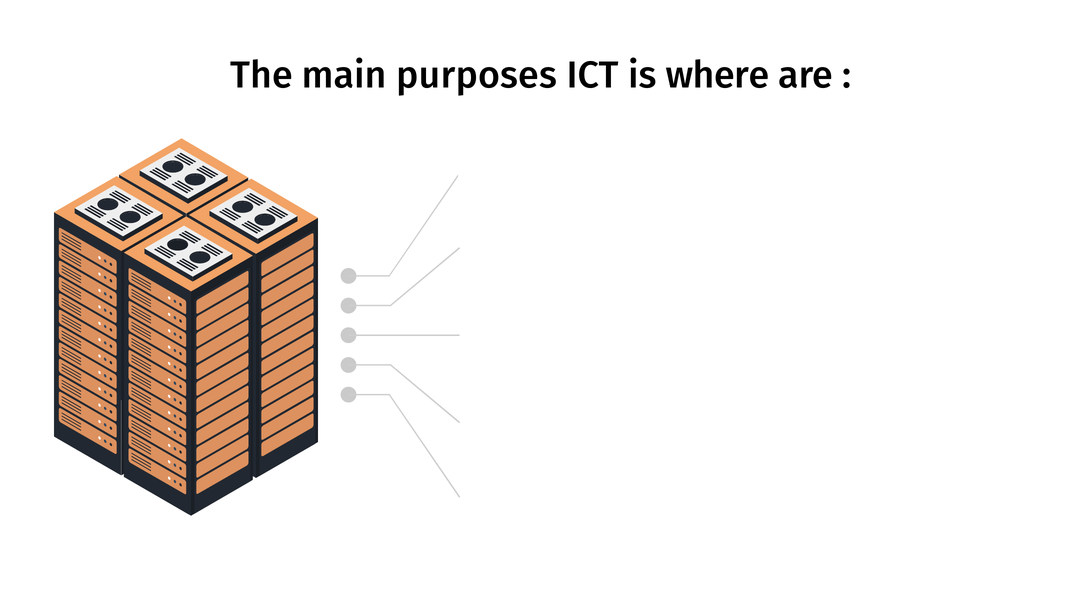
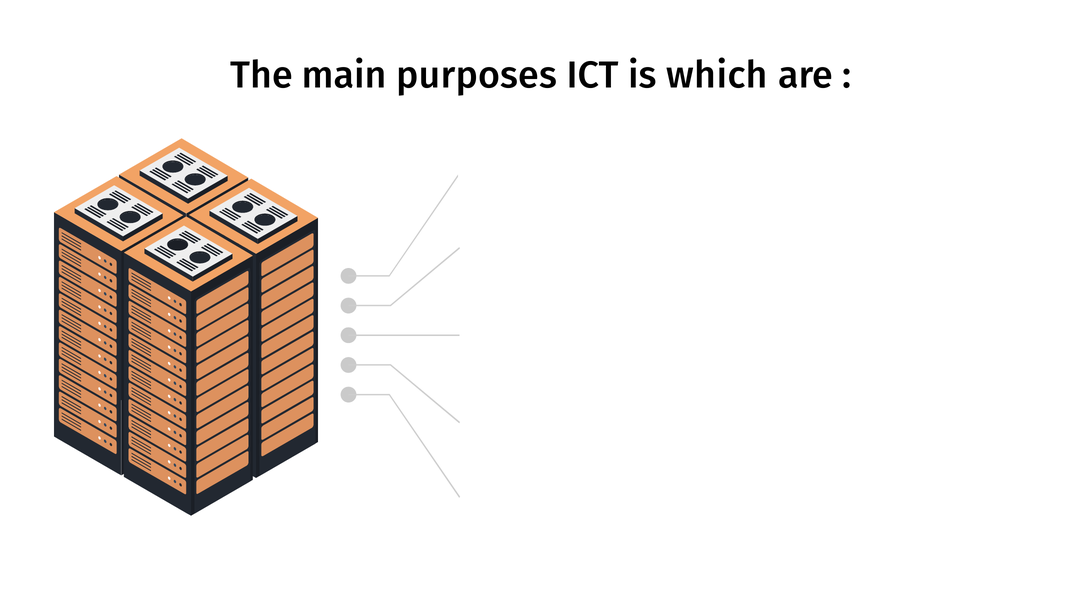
where: where -> which
